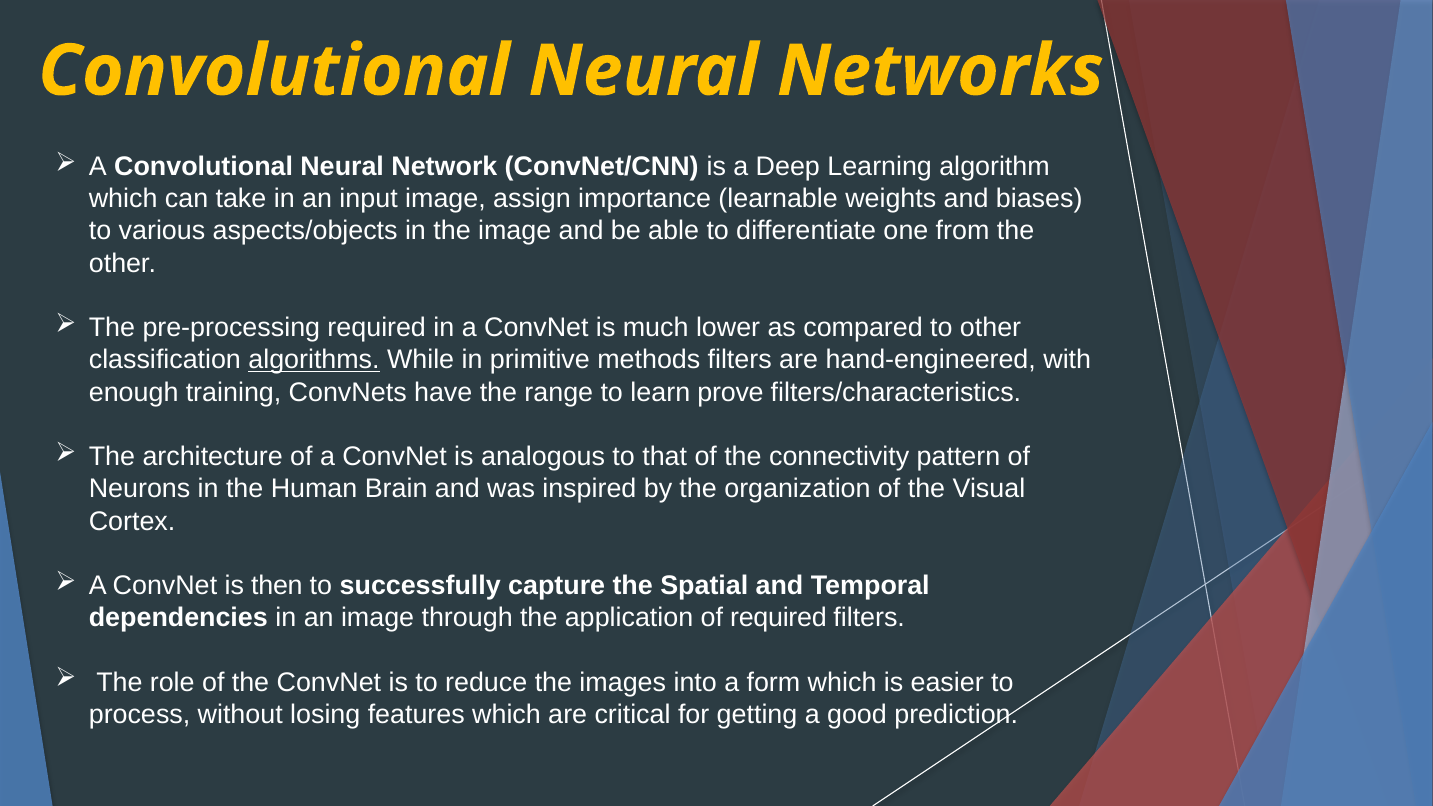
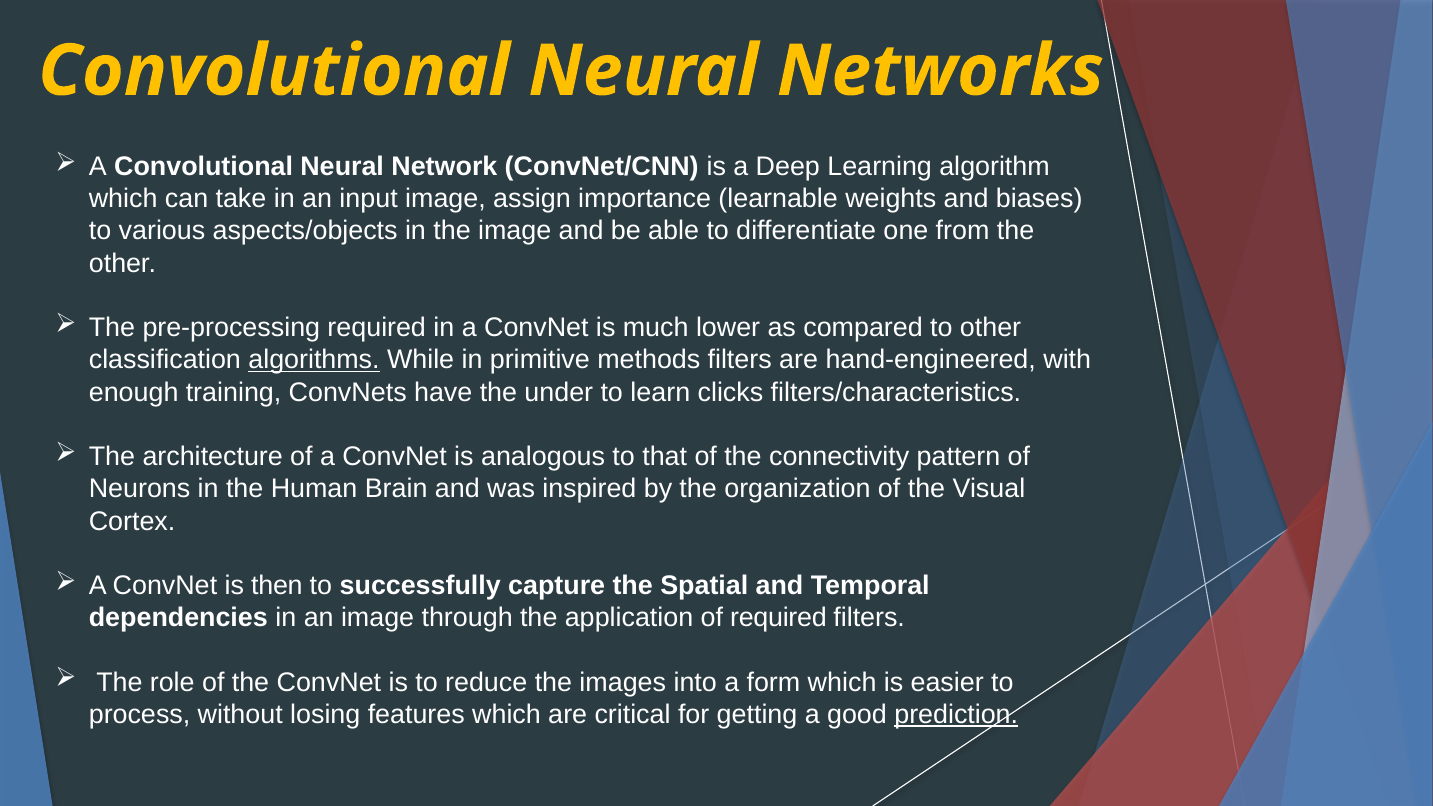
range: range -> under
prove: prove -> clicks
prediction underline: none -> present
